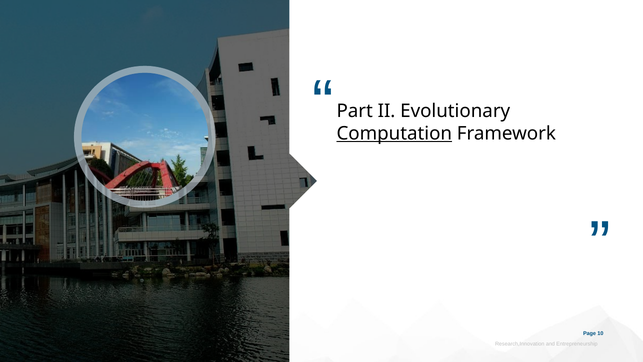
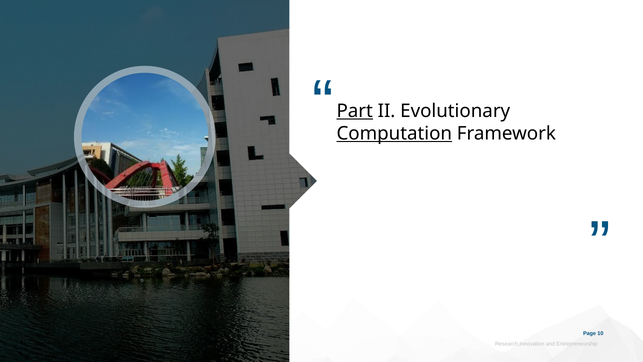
Part underline: none -> present
